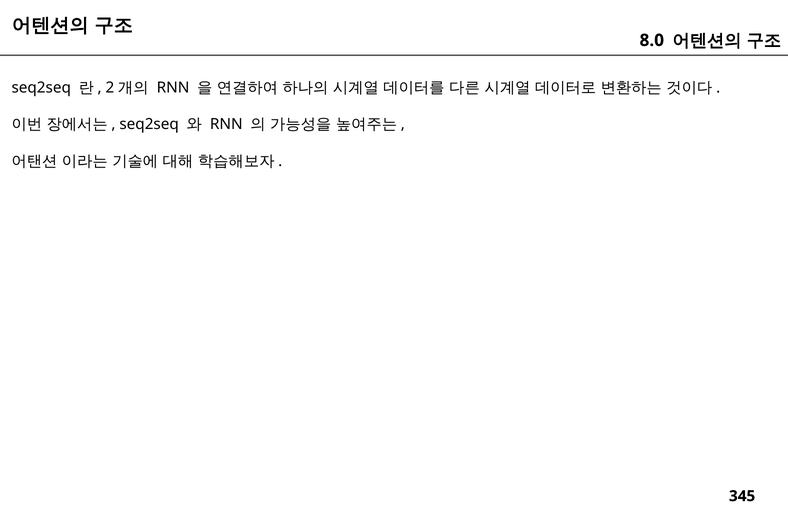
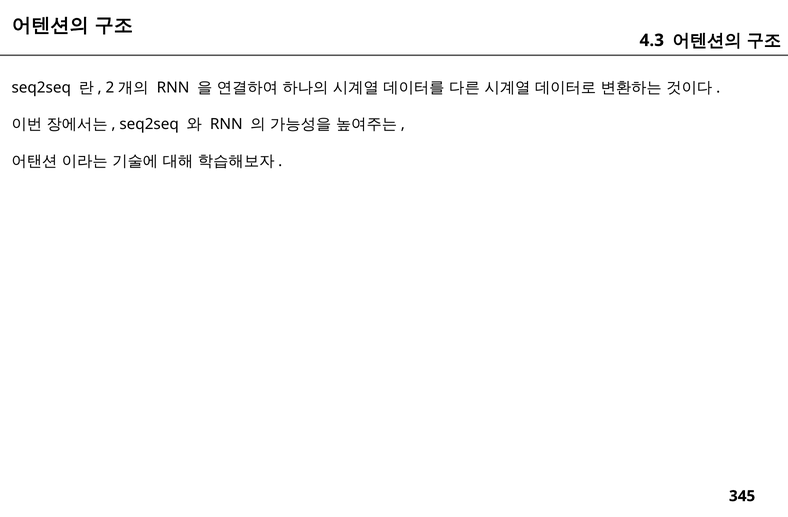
8.0: 8.0 -> 4.3
